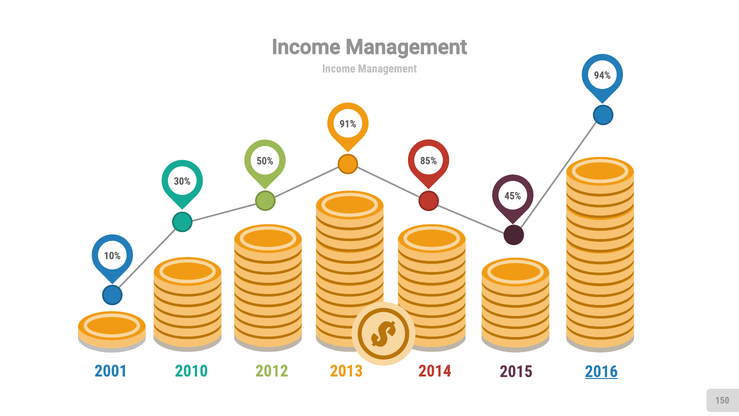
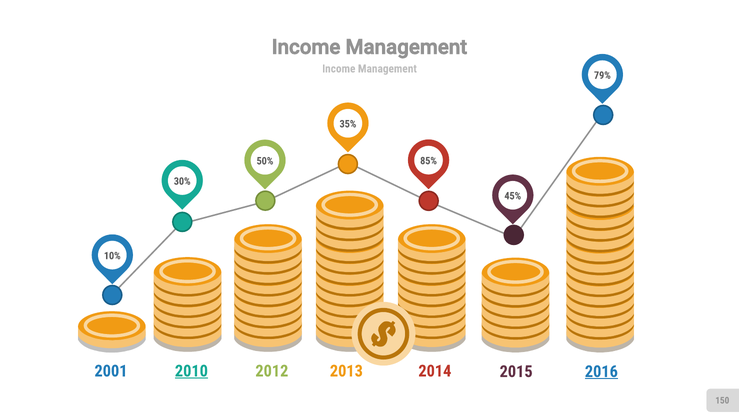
94%: 94% -> 79%
91%: 91% -> 35%
2010 underline: none -> present
